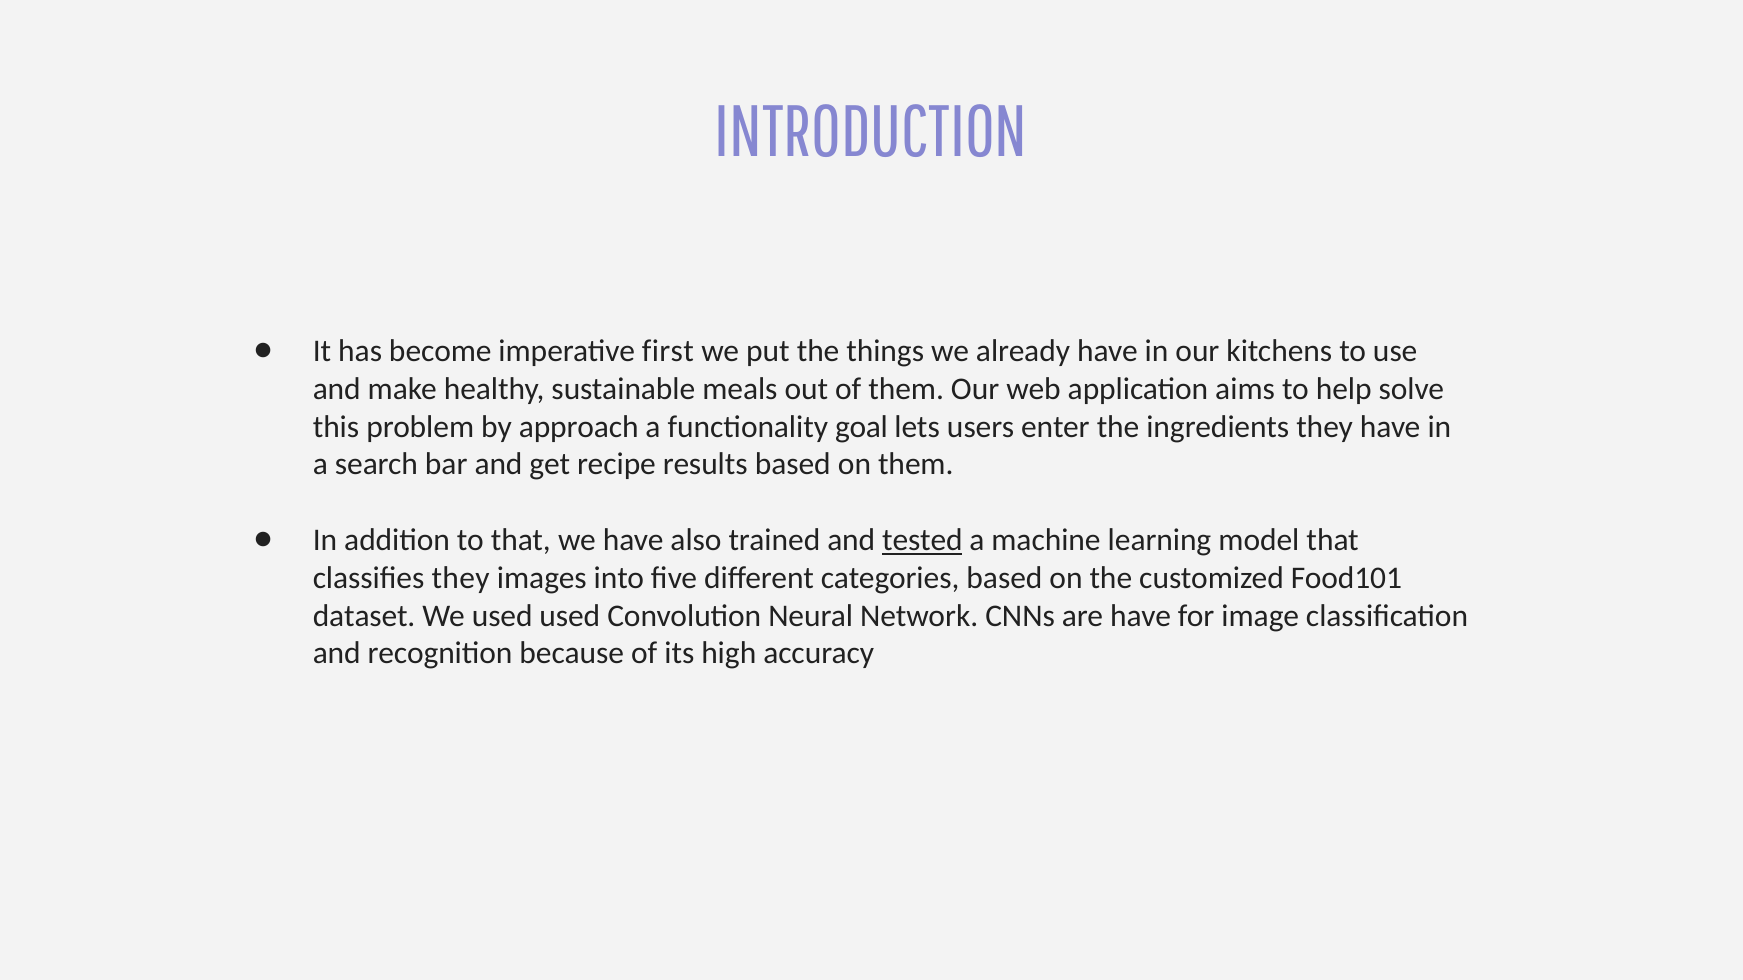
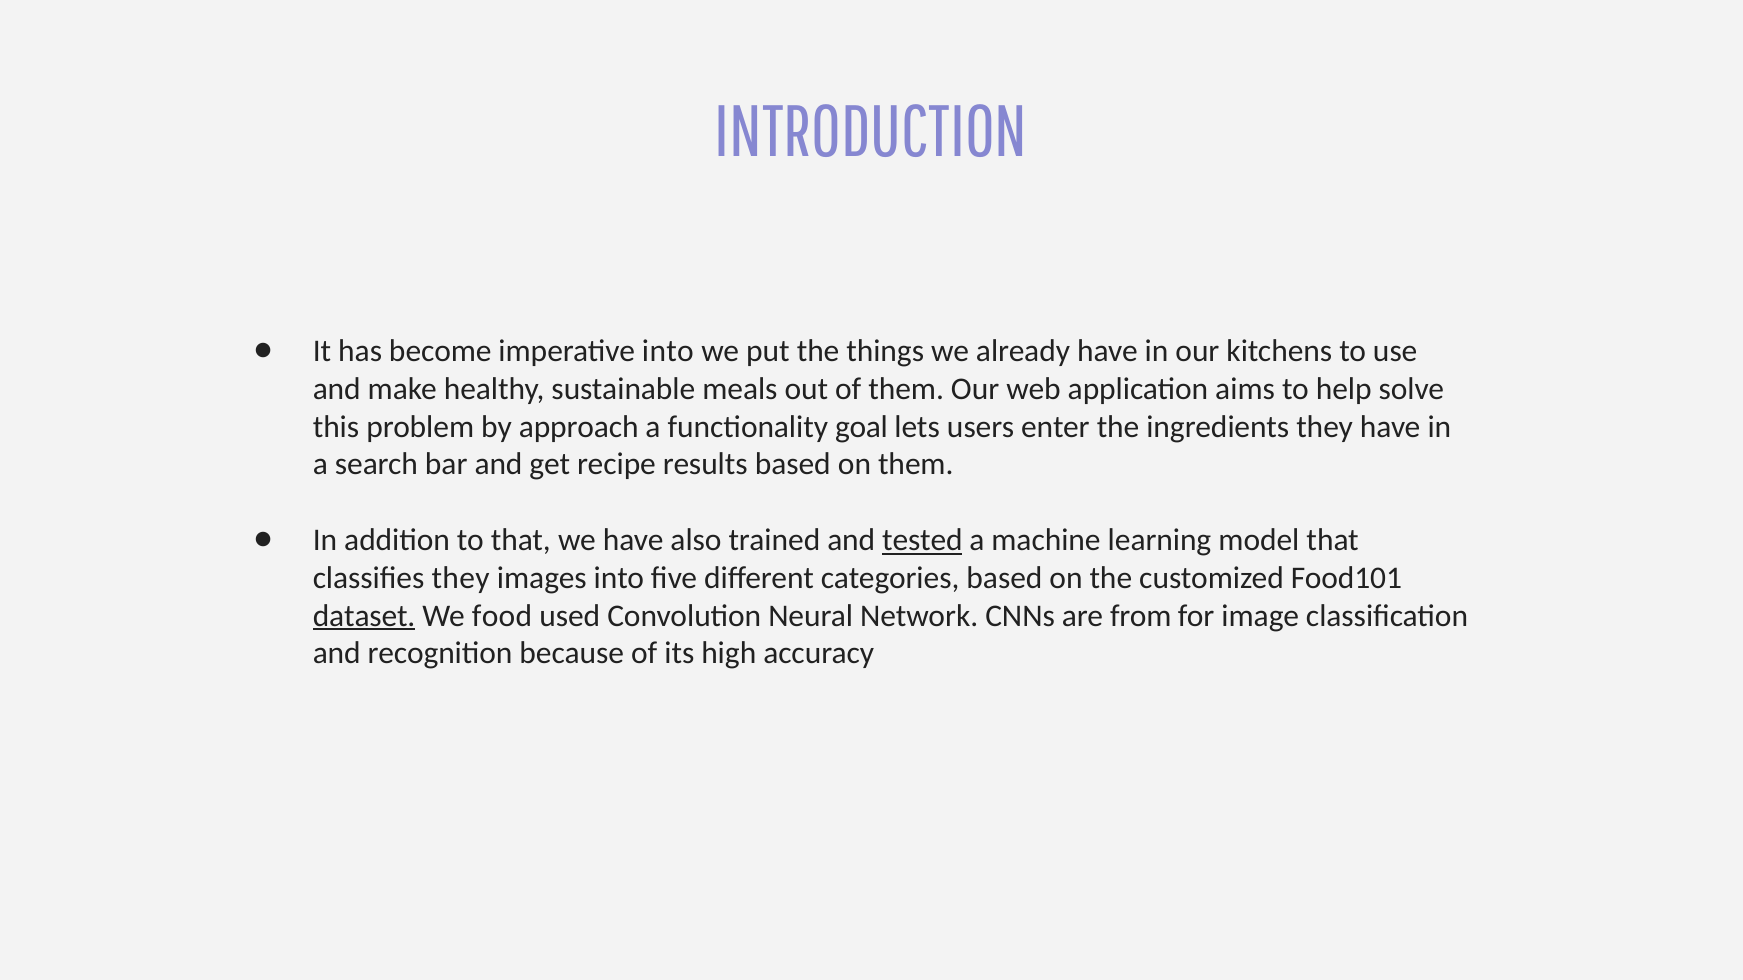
imperative first: first -> into
dataset underline: none -> present
We used: used -> food
are have: have -> from
